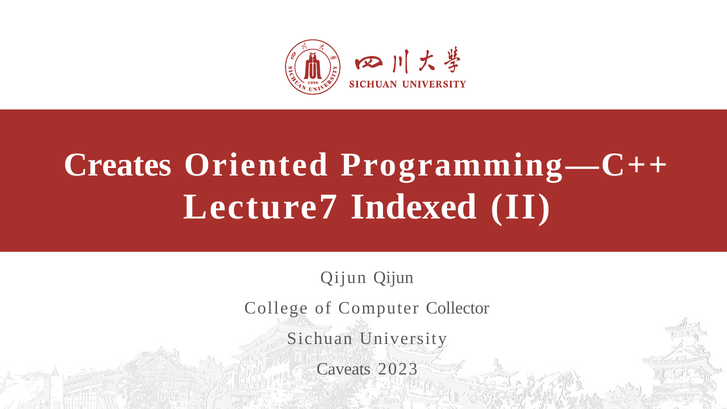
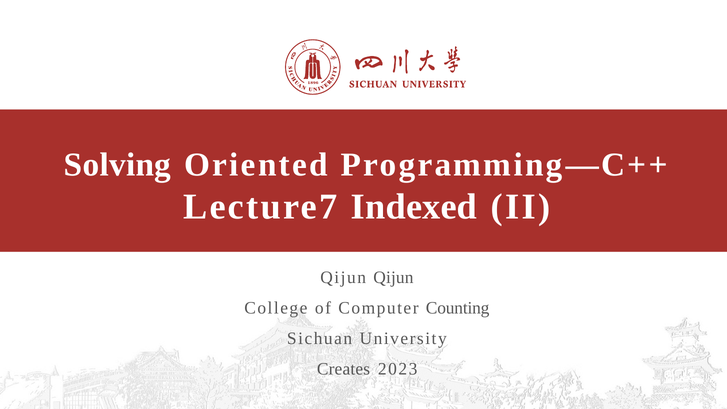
Creates: Creates -> Solving
Collector: Collector -> Counting
Caveats: Caveats -> Creates
